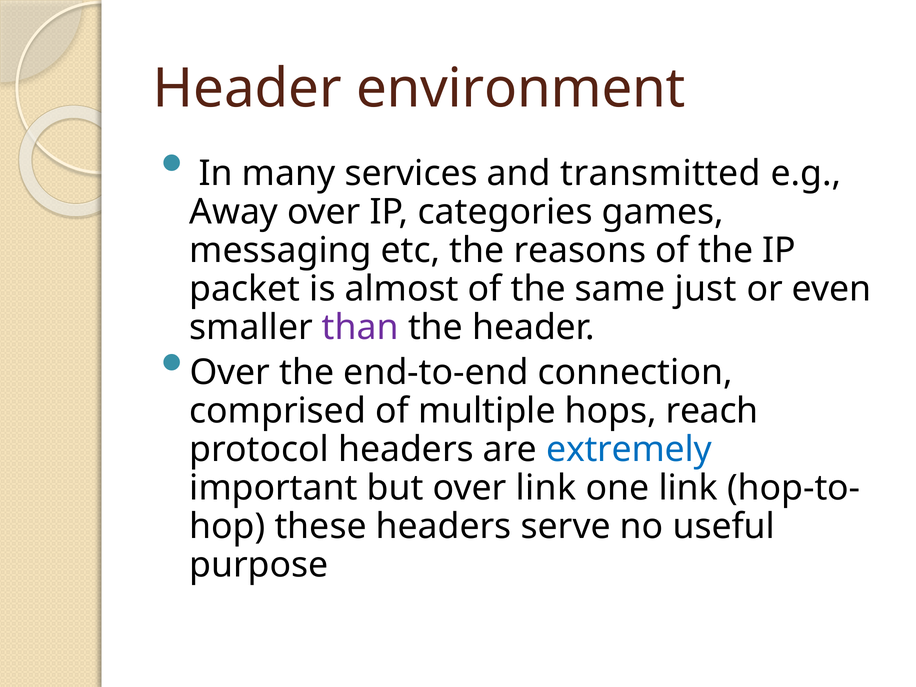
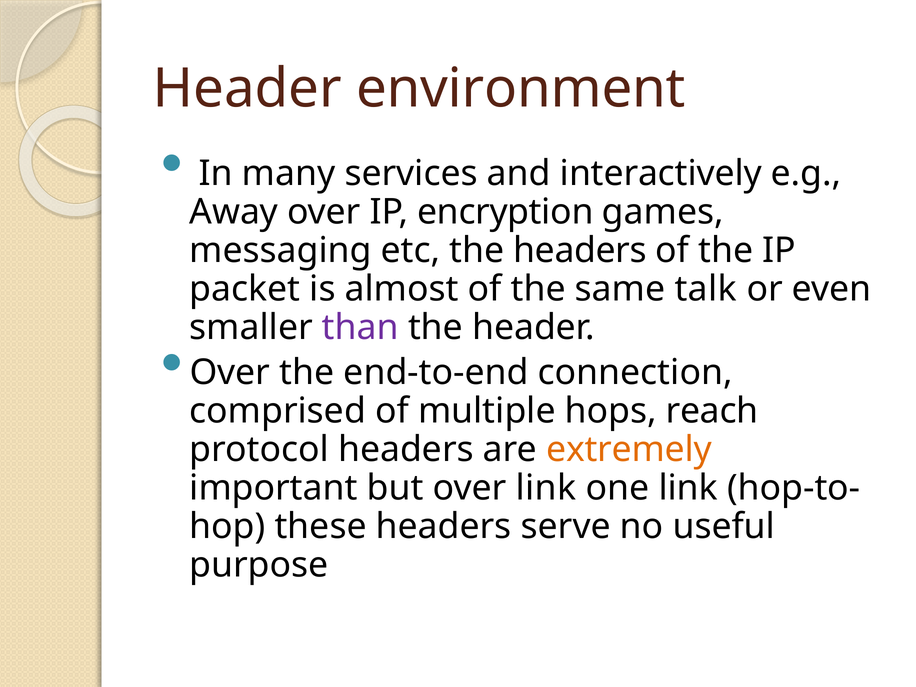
transmitted: transmitted -> interactively
categories: categories -> encryption
the reasons: reasons -> headers
just: just -> talk
extremely colour: blue -> orange
